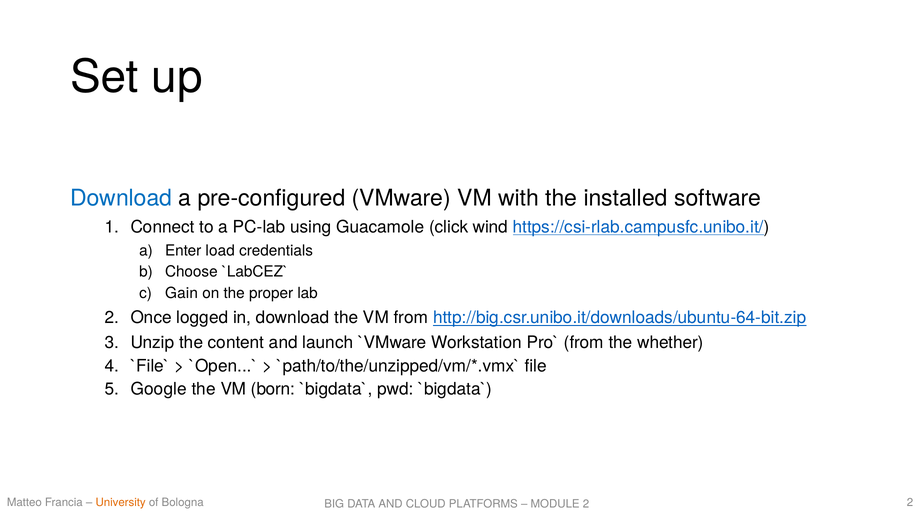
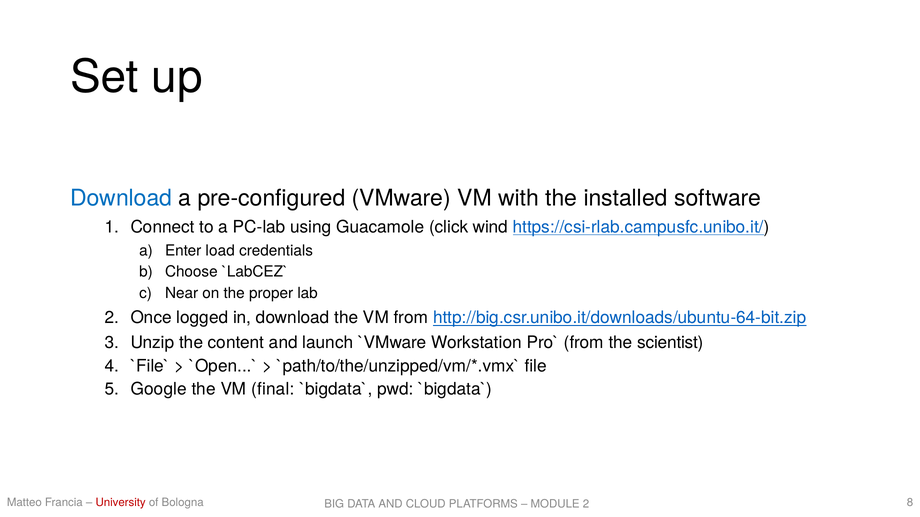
Gain: Gain -> Near
whether: whether -> scientist
born: born -> final
University colour: orange -> red
Bologna 2: 2 -> 8
